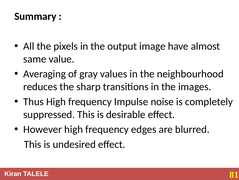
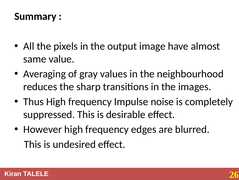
81: 81 -> 26
